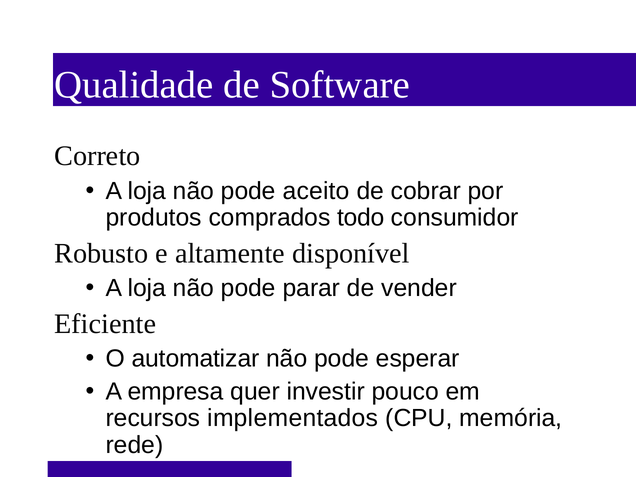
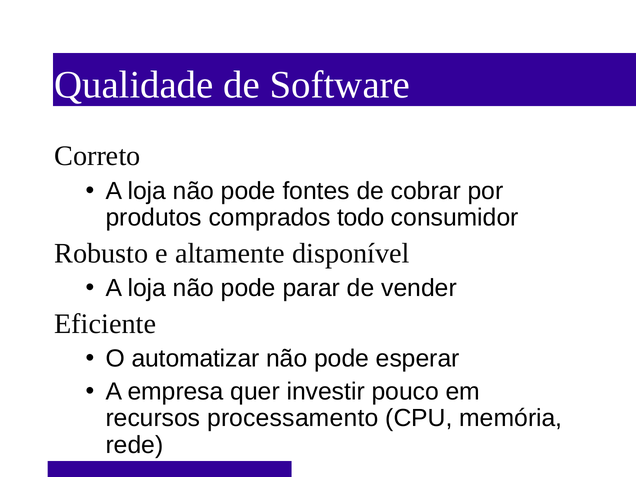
aceito: aceito -> fontes
implementados: implementados -> processamento
